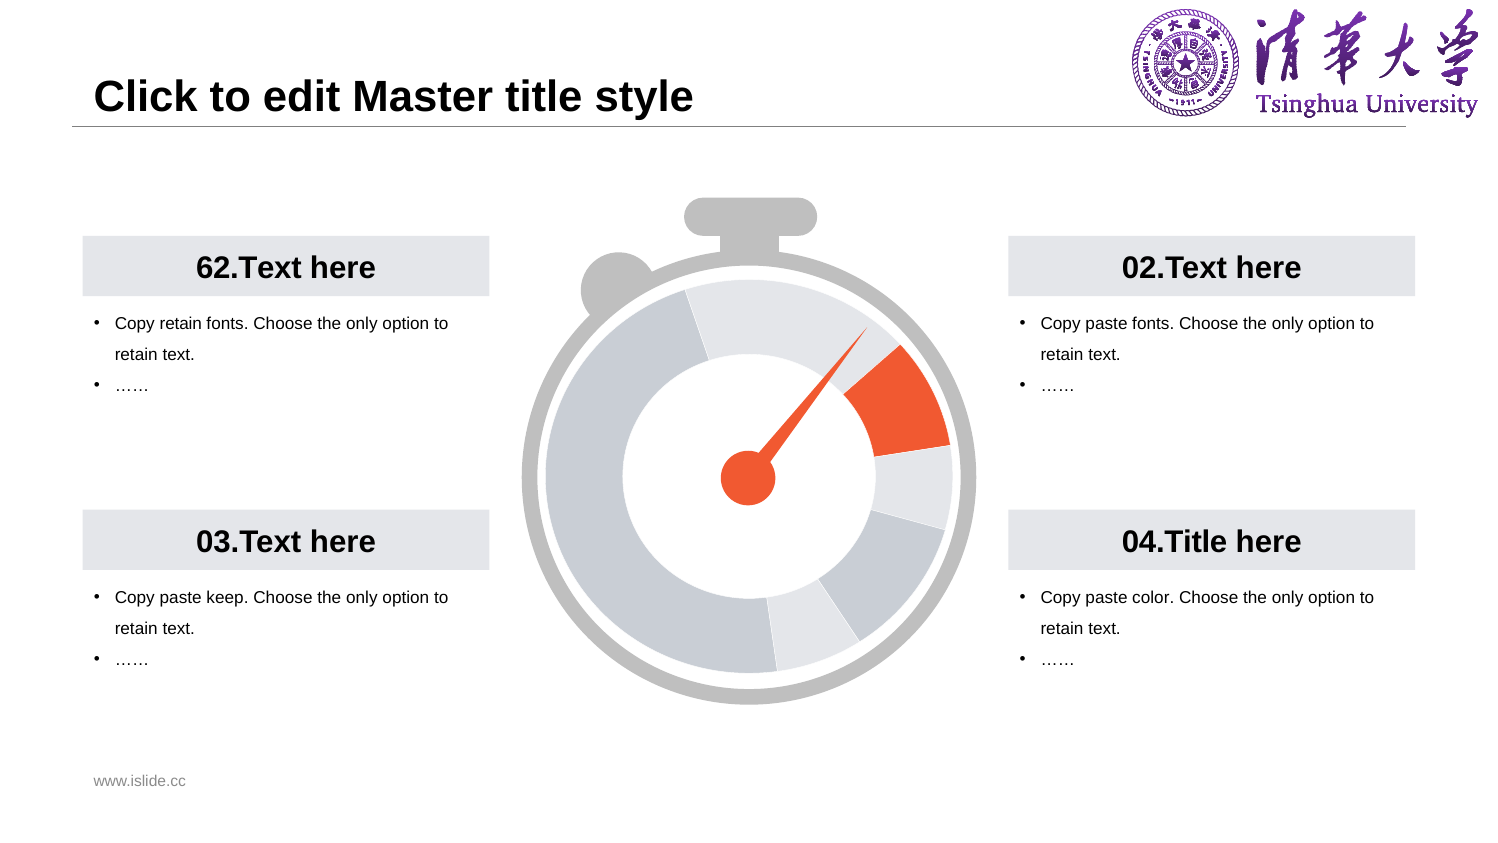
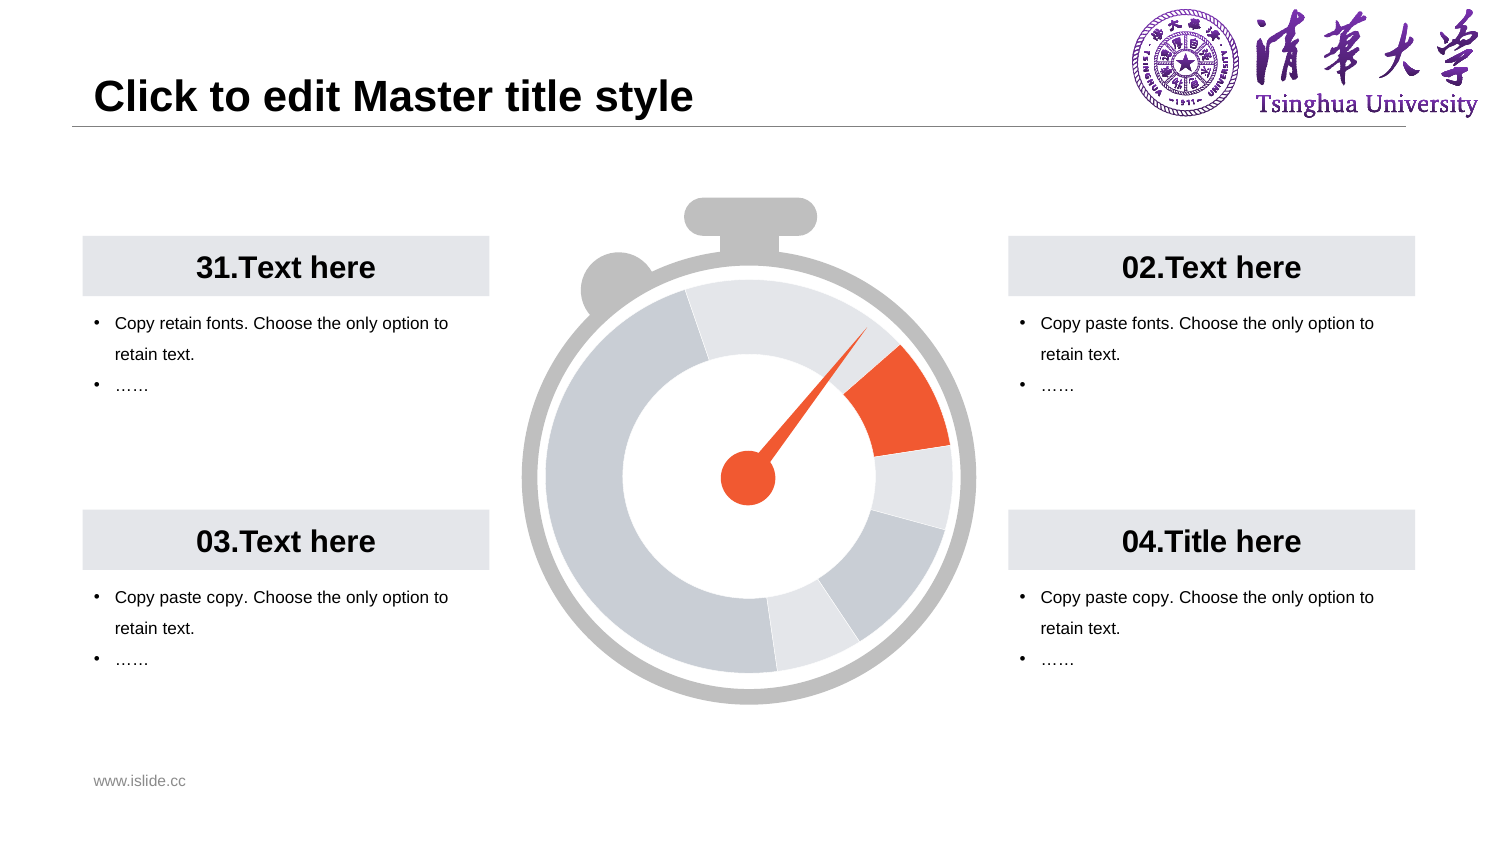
62.Text: 62.Text -> 31.Text
keep at (227, 597): keep -> copy
color at (1153, 597): color -> copy
